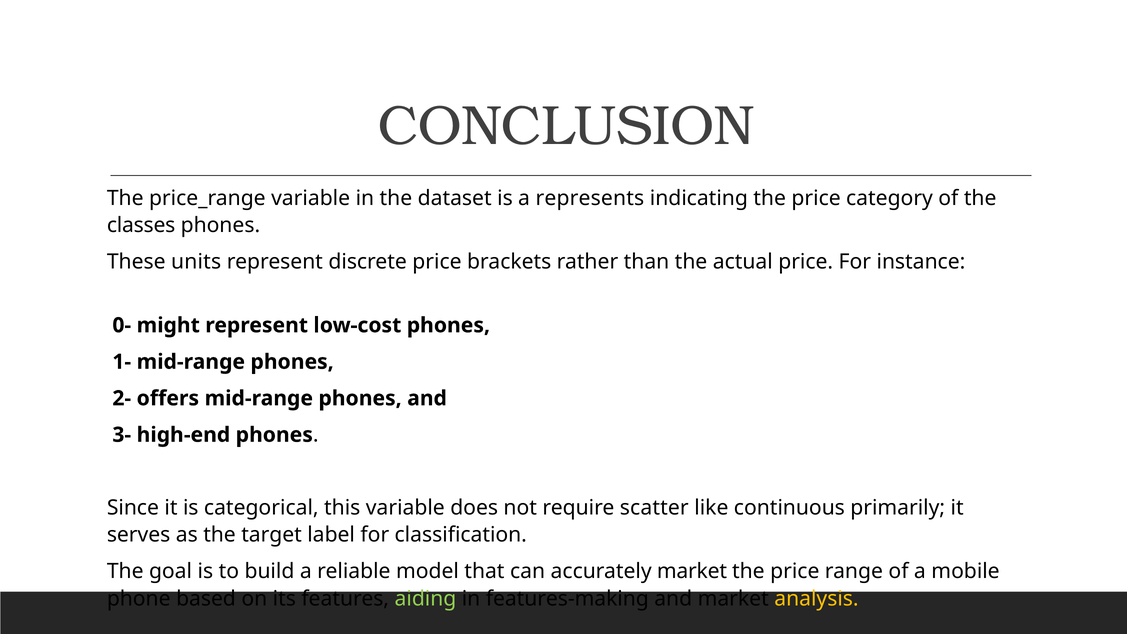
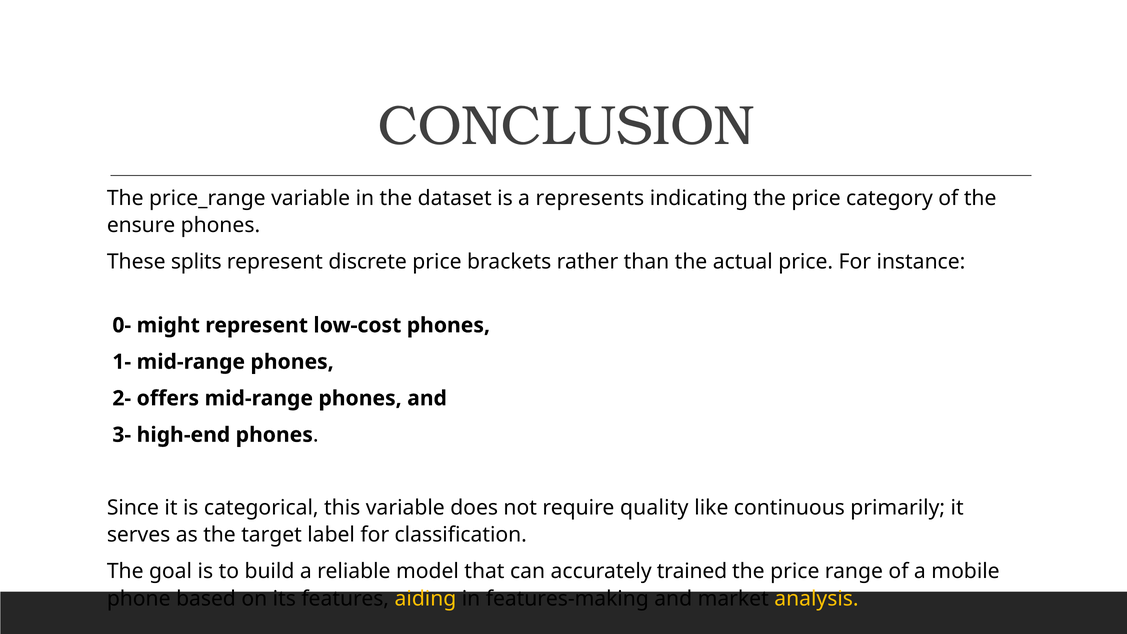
classes: classes -> ensure
units: units -> splits
scatter: scatter -> quality
accurately market: market -> trained
aiding colour: light green -> yellow
